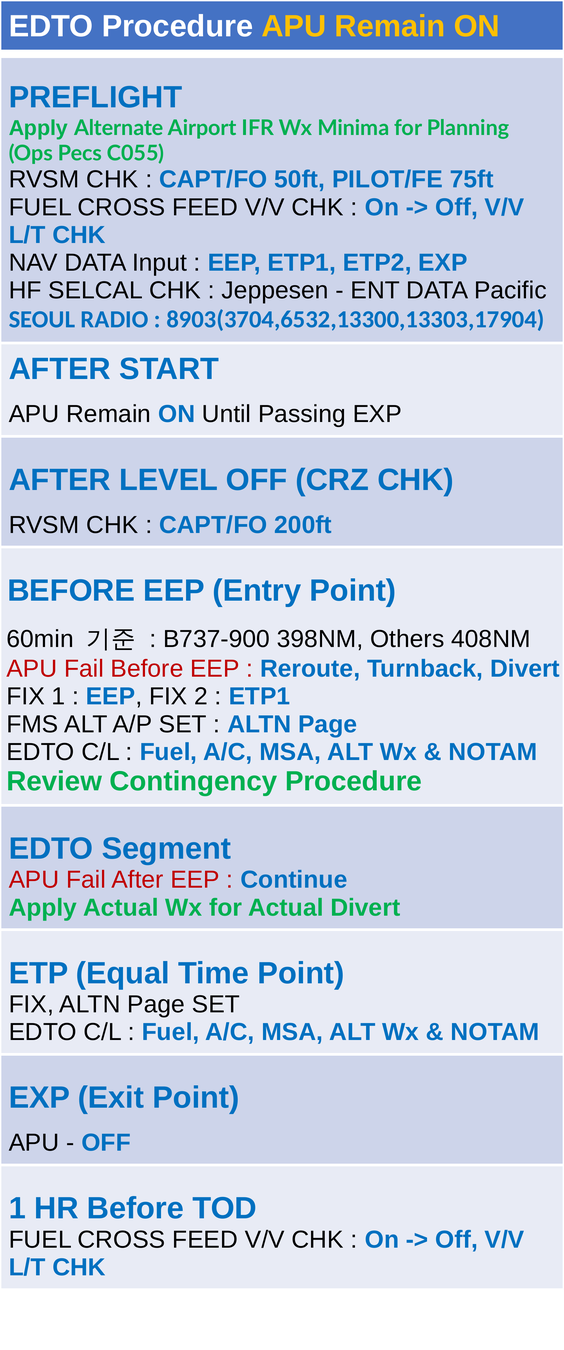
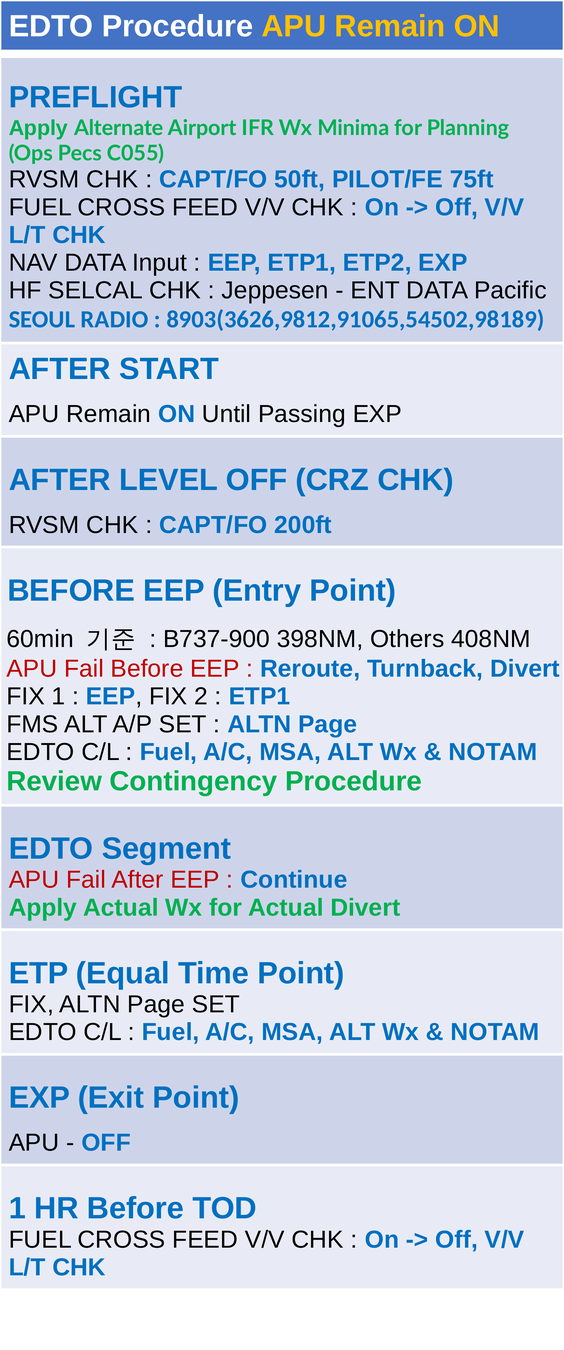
8903(3704,6532,13300,13303,17904: 8903(3704,6532,13300,13303,17904 -> 8903(3626,9812,91065,54502,98189
